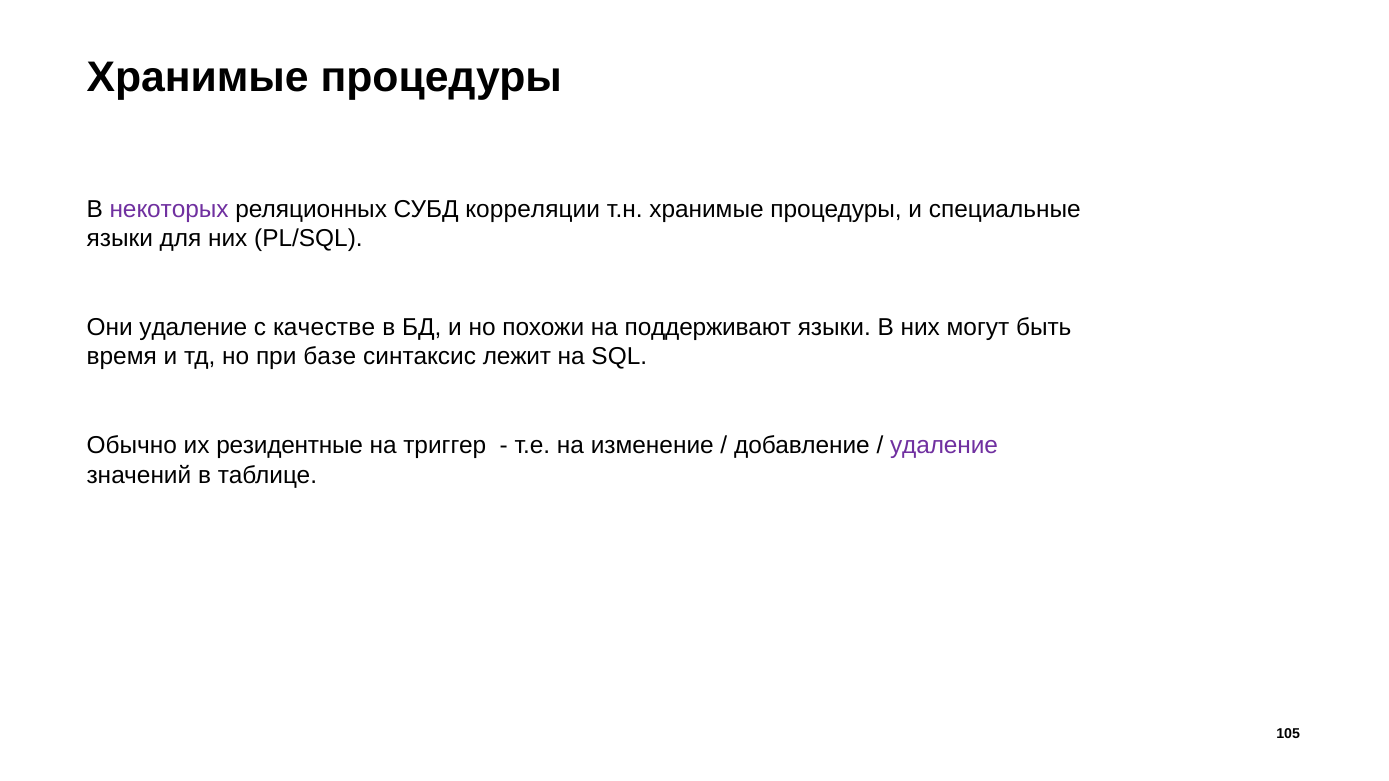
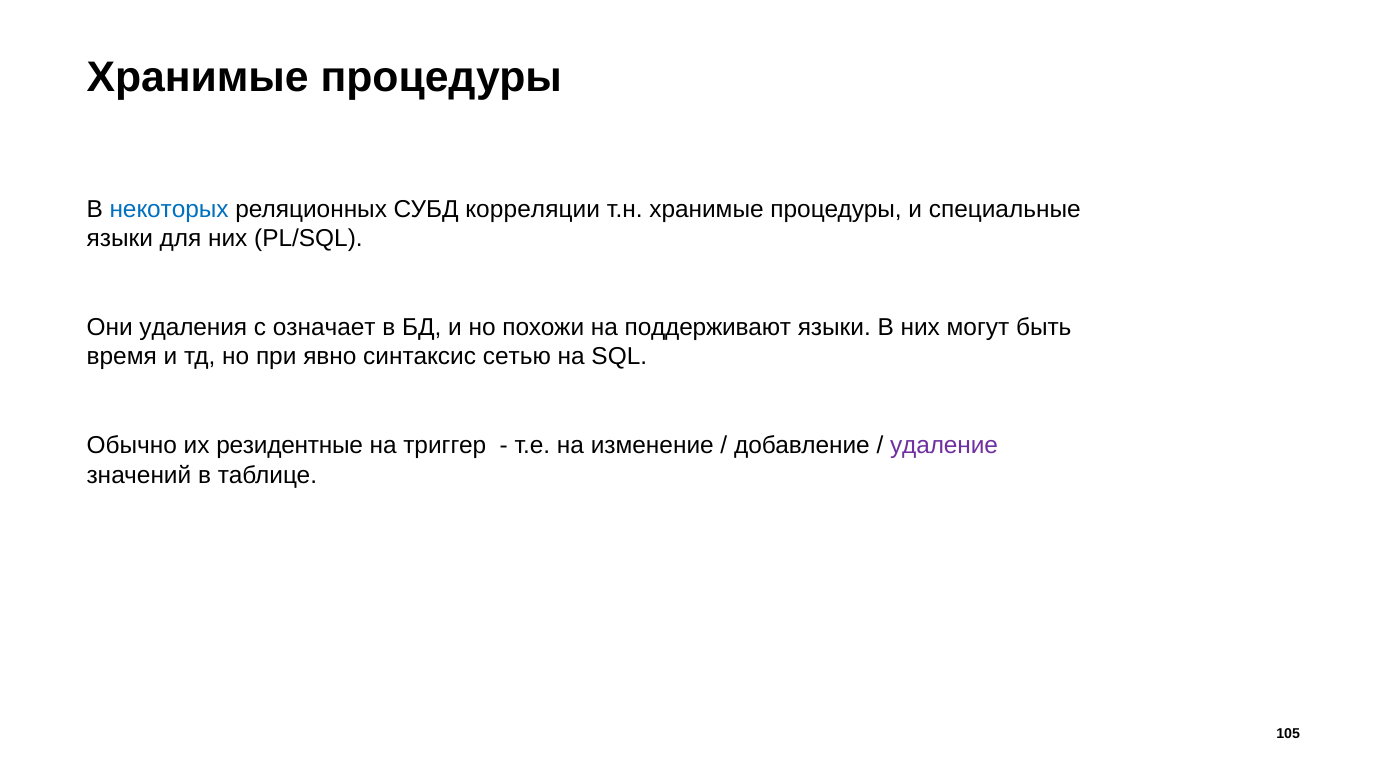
некоторых colour: purple -> blue
Они удаление: удаление -> удаления
качестве: качестве -> означает
базе: базе -> явно
лежит: лежит -> сетью
